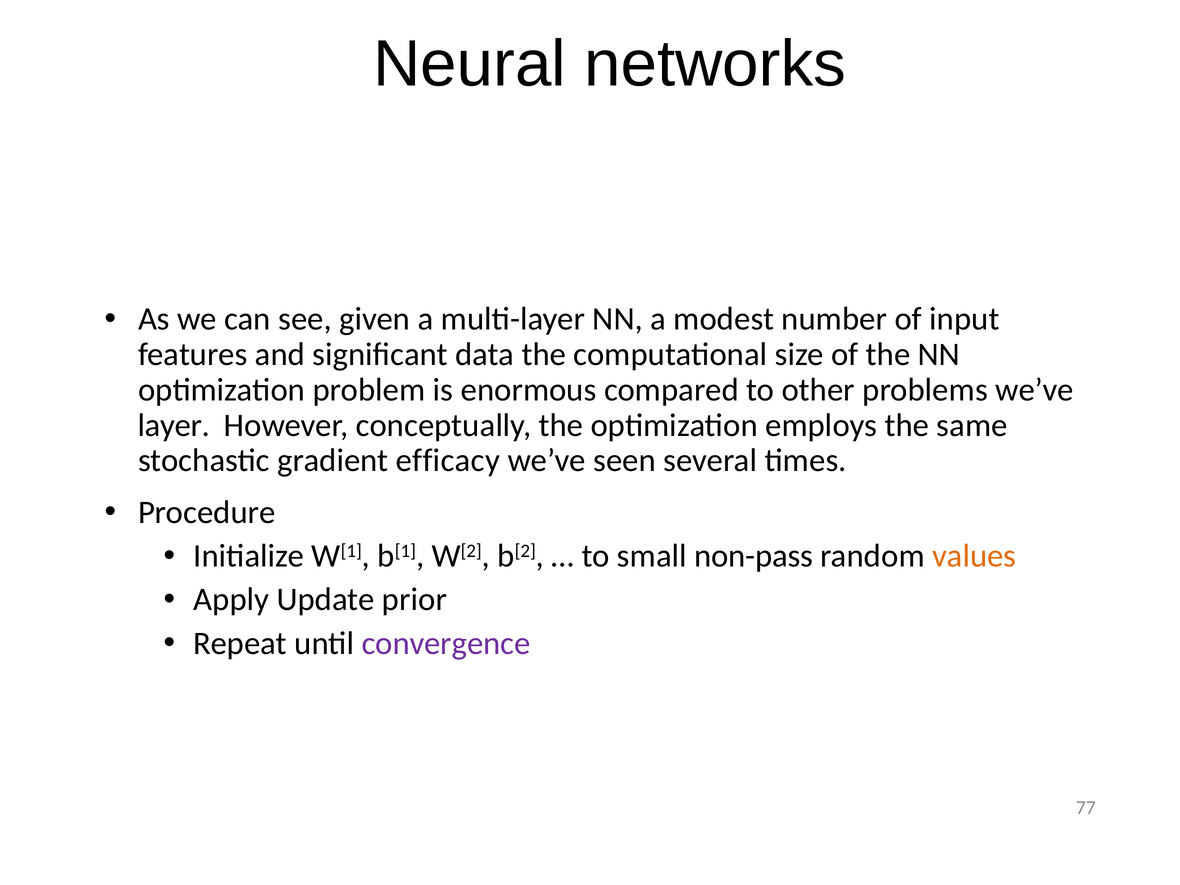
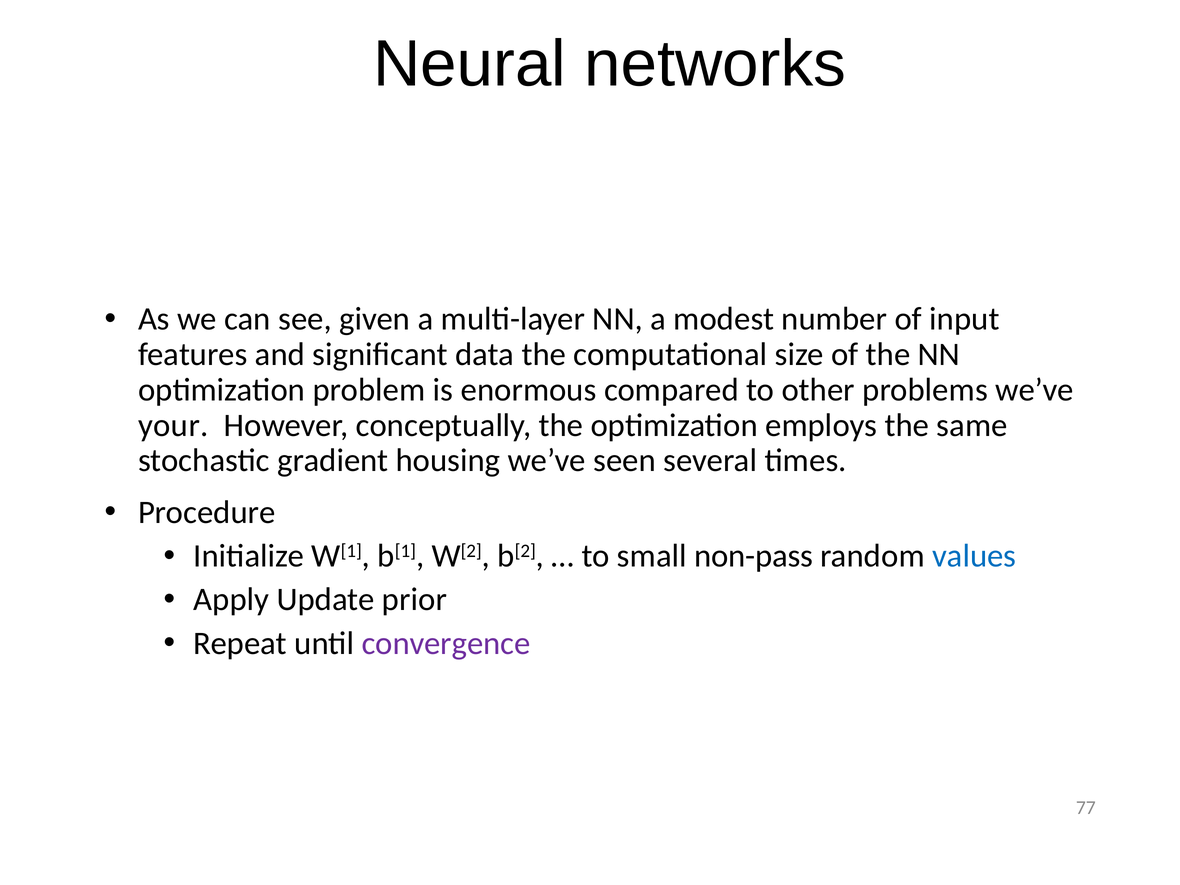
layer: layer -> your
efficacy: efficacy -> housing
values colour: orange -> blue
